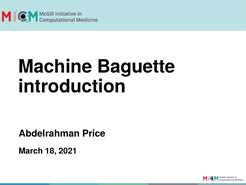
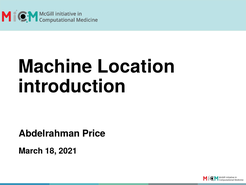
Baguette: Baguette -> Location
